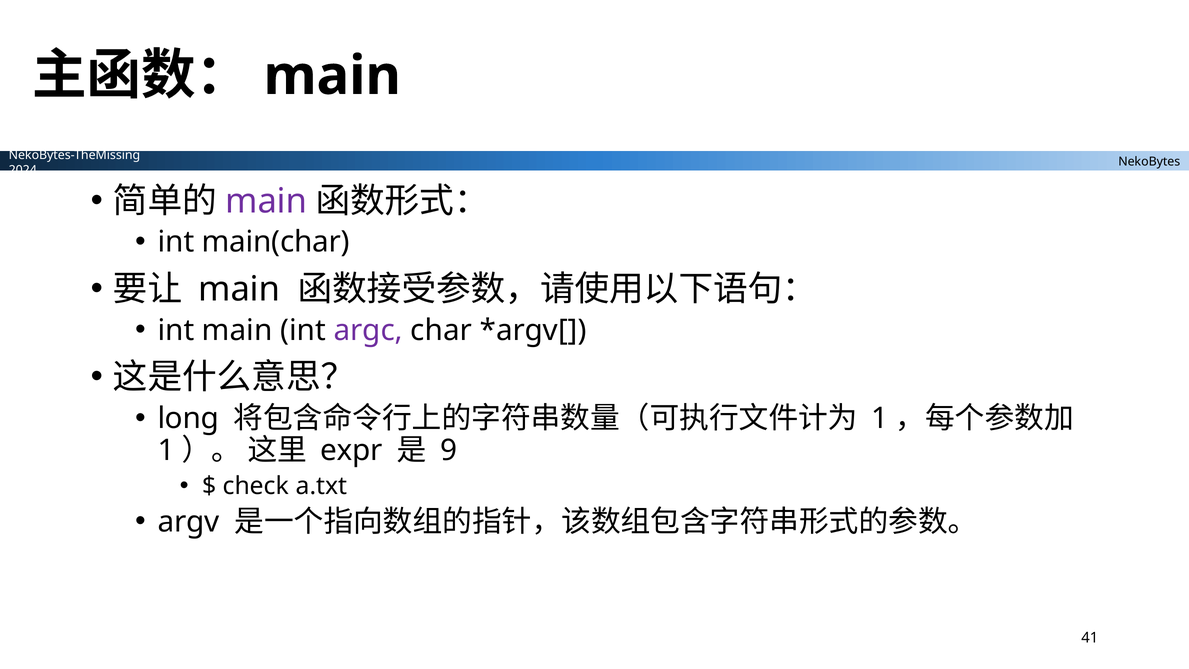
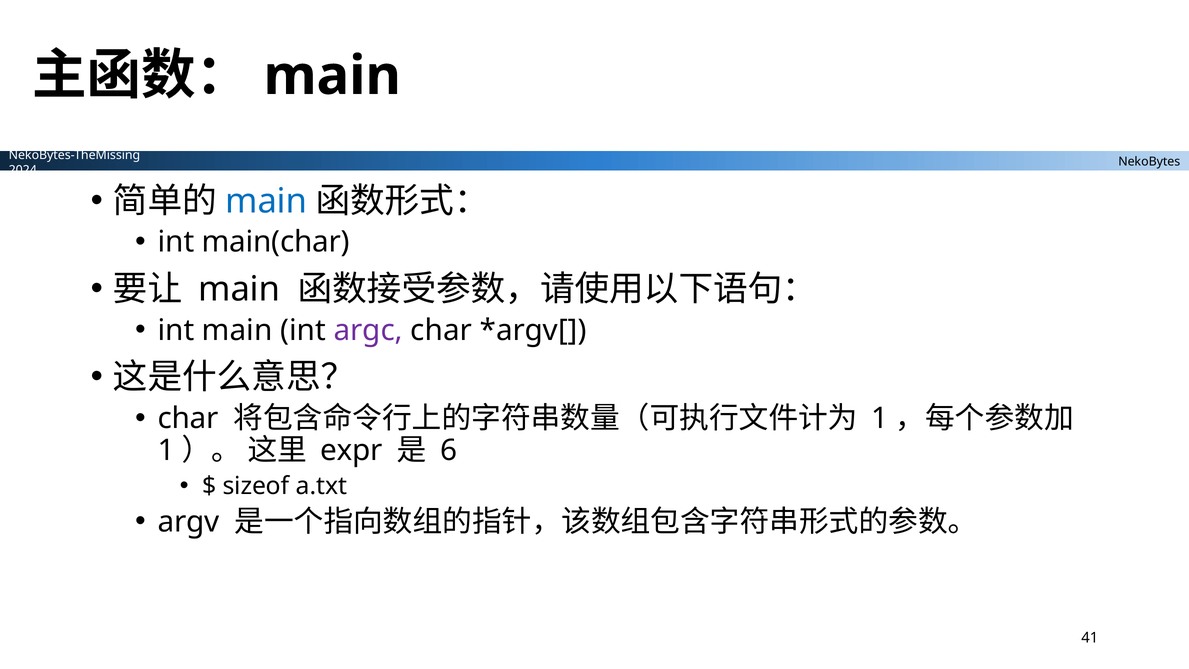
main at (266, 201) colour: purple -> blue
long at (188, 418): long -> char
9: 9 -> 6
check: check -> sizeof
